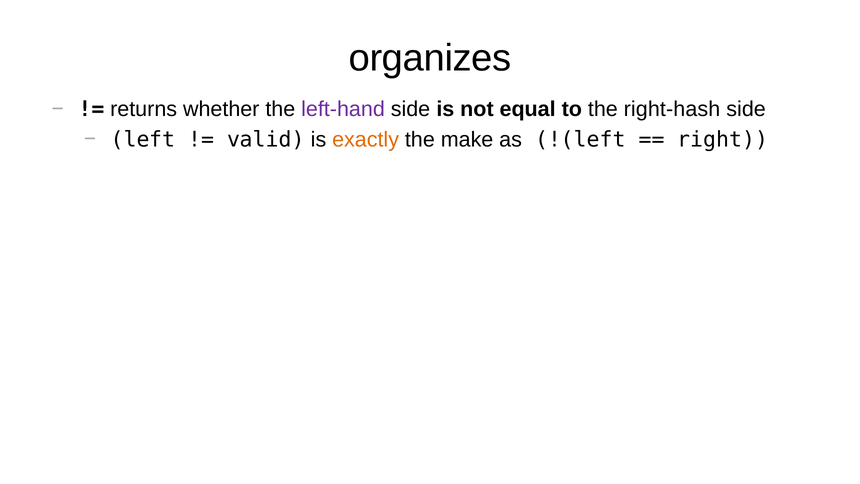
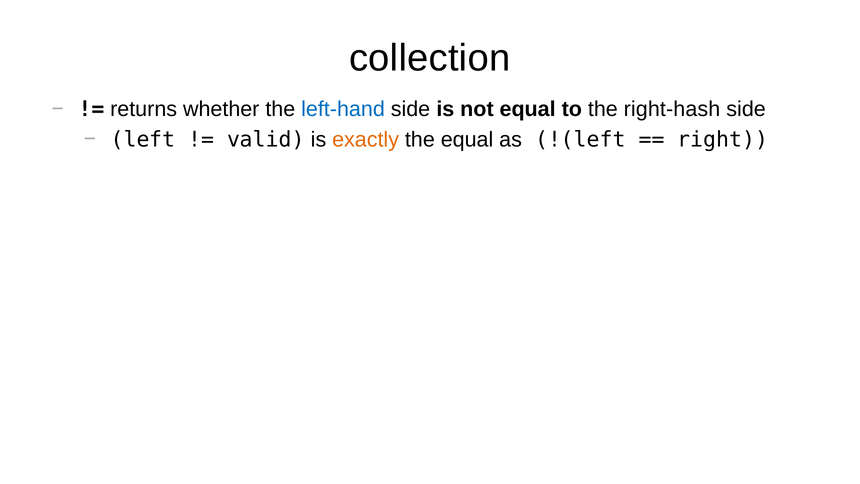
organizes: organizes -> collection
left-hand colour: purple -> blue
the make: make -> equal
